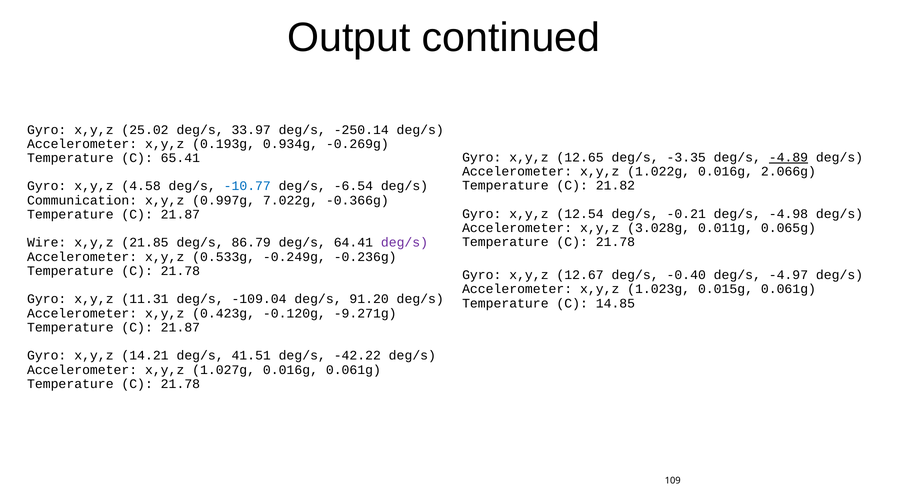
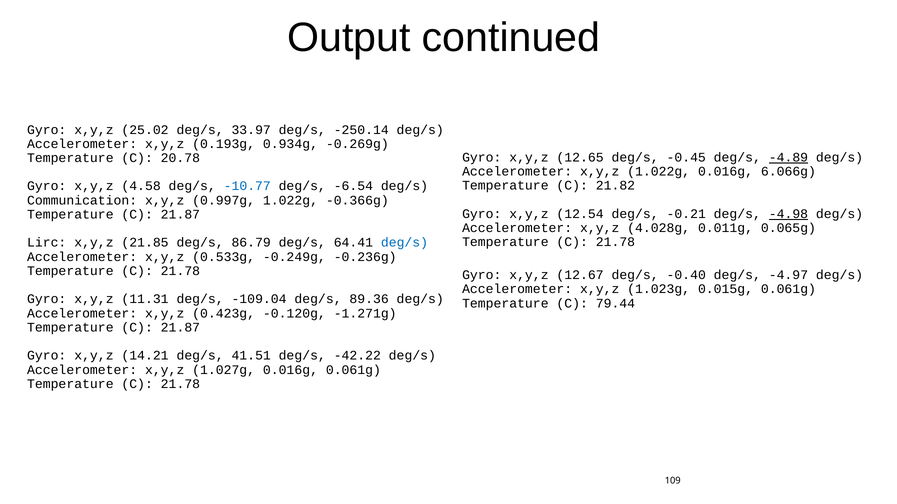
-3.35: -3.35 -> -0.45
65.41: 65.41 -> 20.78
2.066g: 2.066g -> 6.066g
0.997g 7.022g: 7.022g -> 1.022g
-4.98 underline: none -> present
3.028g: 3.028g -> 4.028g
Wire: Wire -> Lirc
deg/s at (404, 243) colour: purple -> blue
91.20: 91.20 -> 89.36
14.85: 14.85 -> 79.44
-9.271g: -9.271g -> -1.271g
